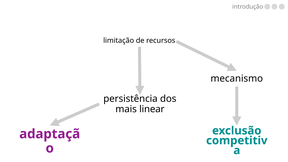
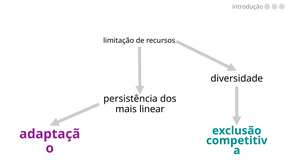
mecanismo: mecanismo -> diversidade
